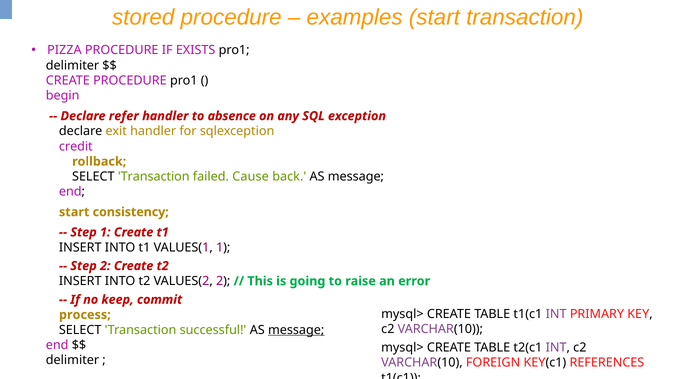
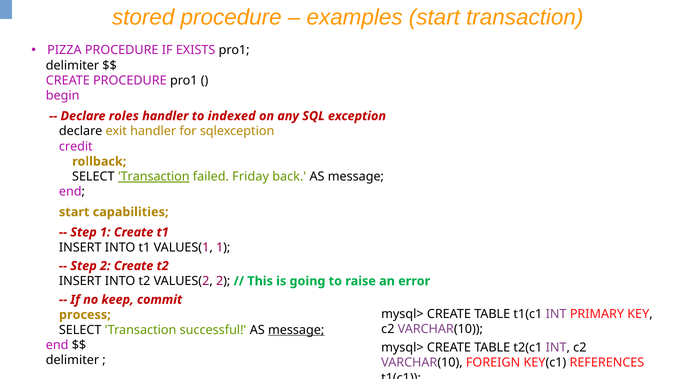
refer: refer -> roles
absence: absence -> indexed
Transaction at (154, 176) underline: none -> present
Cause: Cause -> Friday
consistency: consistency -> capabilities
